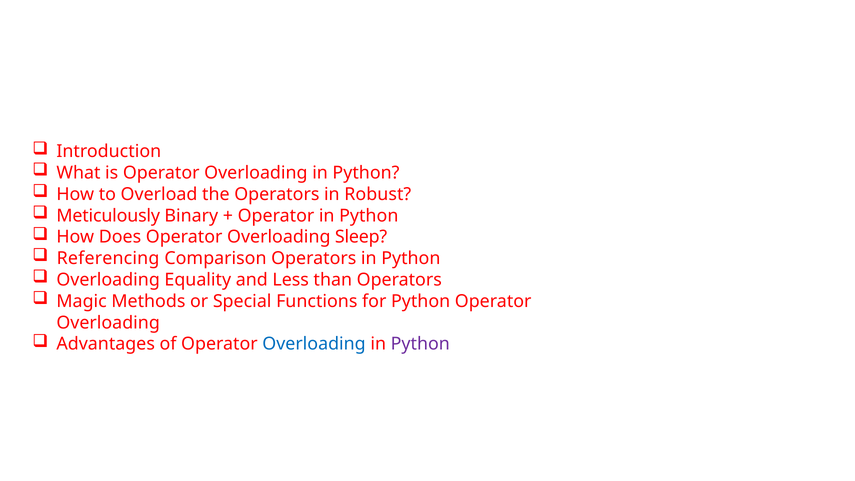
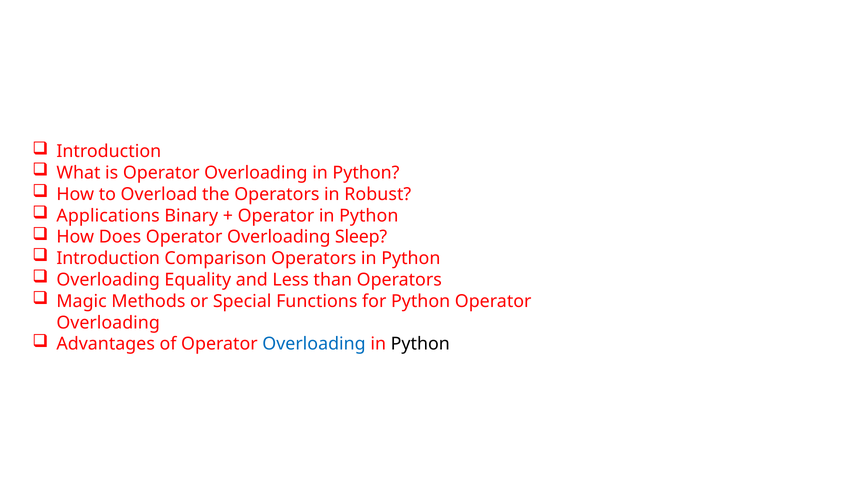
Meticulously: Meticulously -> Applications
Referencing at (108, 258): Referencing -> Introduction
Python at (420, 344) colour: purple -> black
